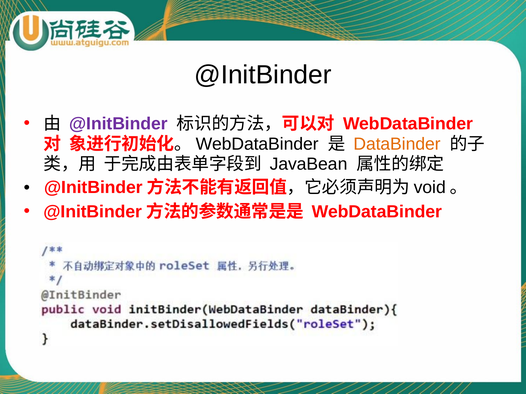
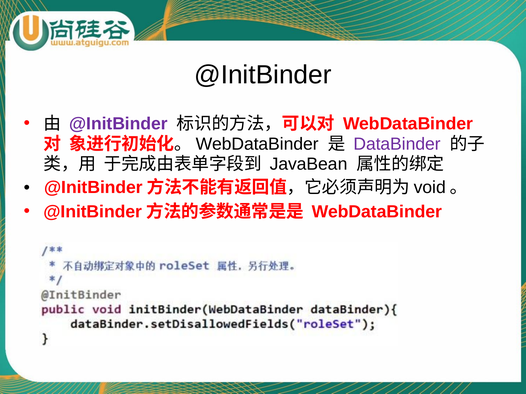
DataBinder colour: orange -> purple
